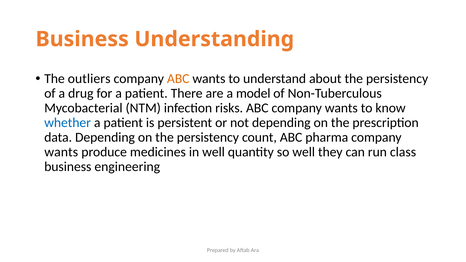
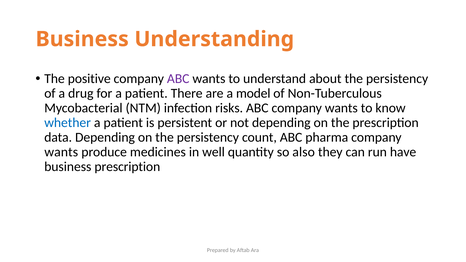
outliers: outliers -> positive
ABC at (178, 79) colour: orange -> purple
so well: well -> also
class: class -> have
business engineering: engineering -> prescription
